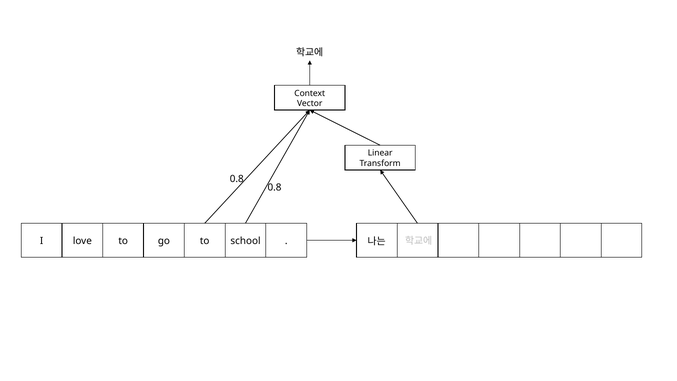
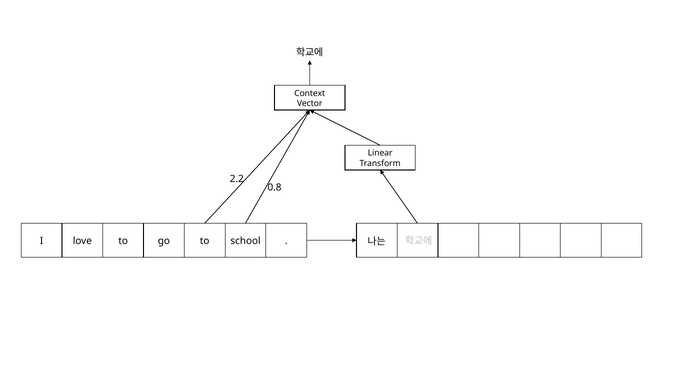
0.8 at (237, 179): 0.8 -> 2.2
